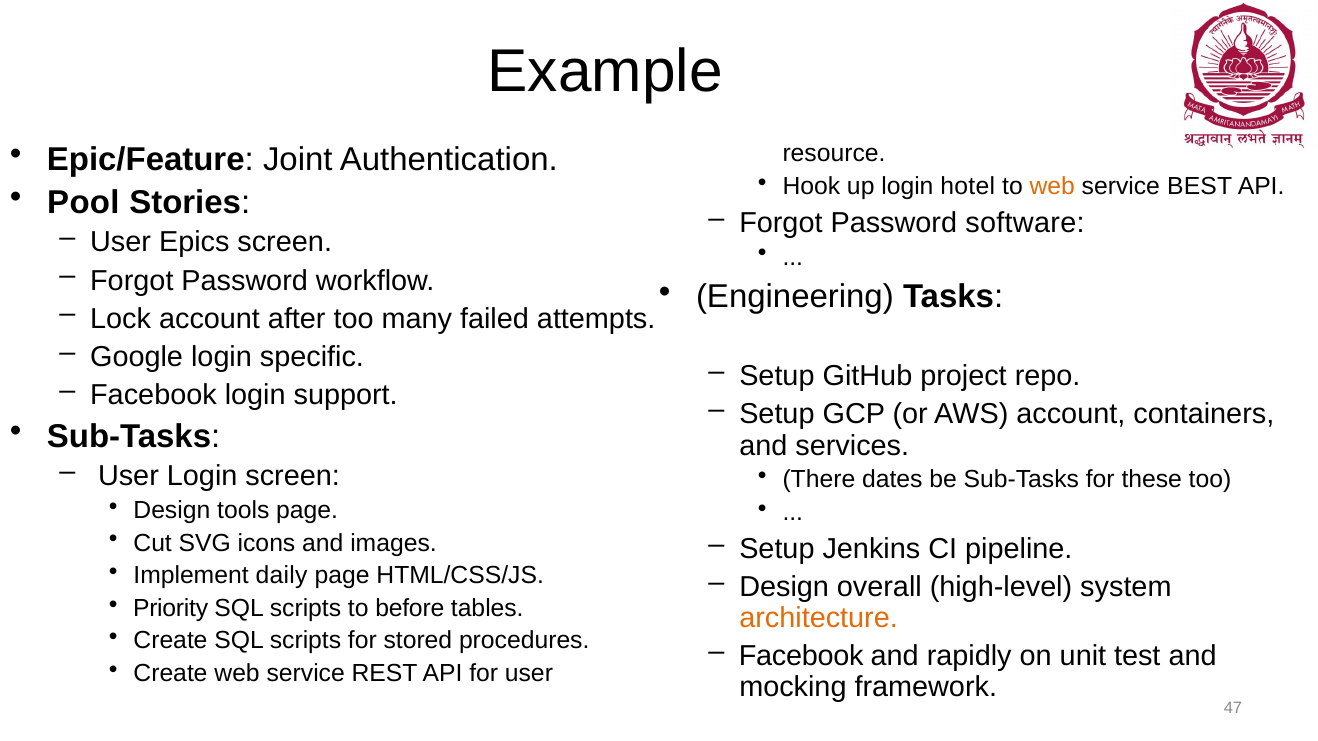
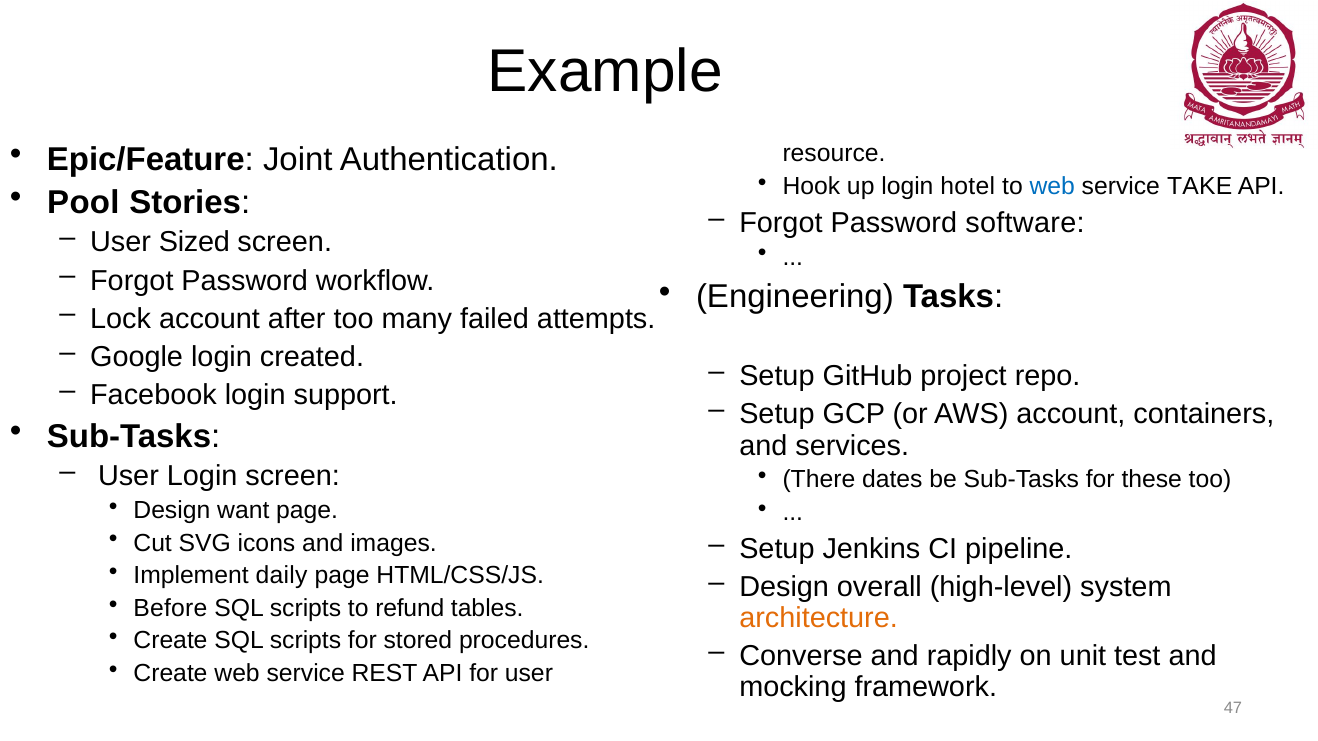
web at (1052, 187) colour: orange -> blue
BEST: BEST -> TAKE
Epics: Epics -> Sized
specific: specific -> created
tools: tools -> want
Priority: Priority -> Before
before: before -> refund
Facebook at (801, 656): Facebook -> Converse
